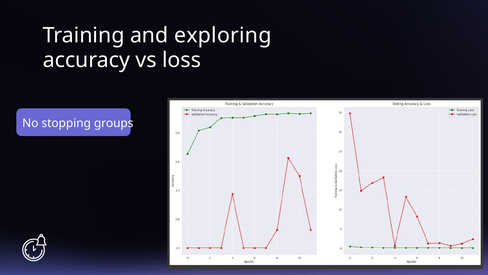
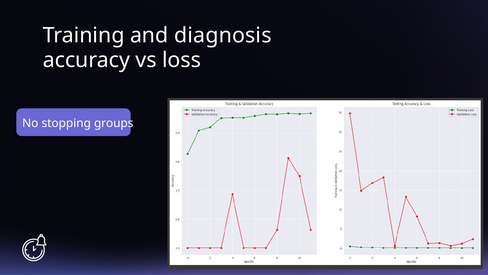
exploring: exploring -> diagnosis
